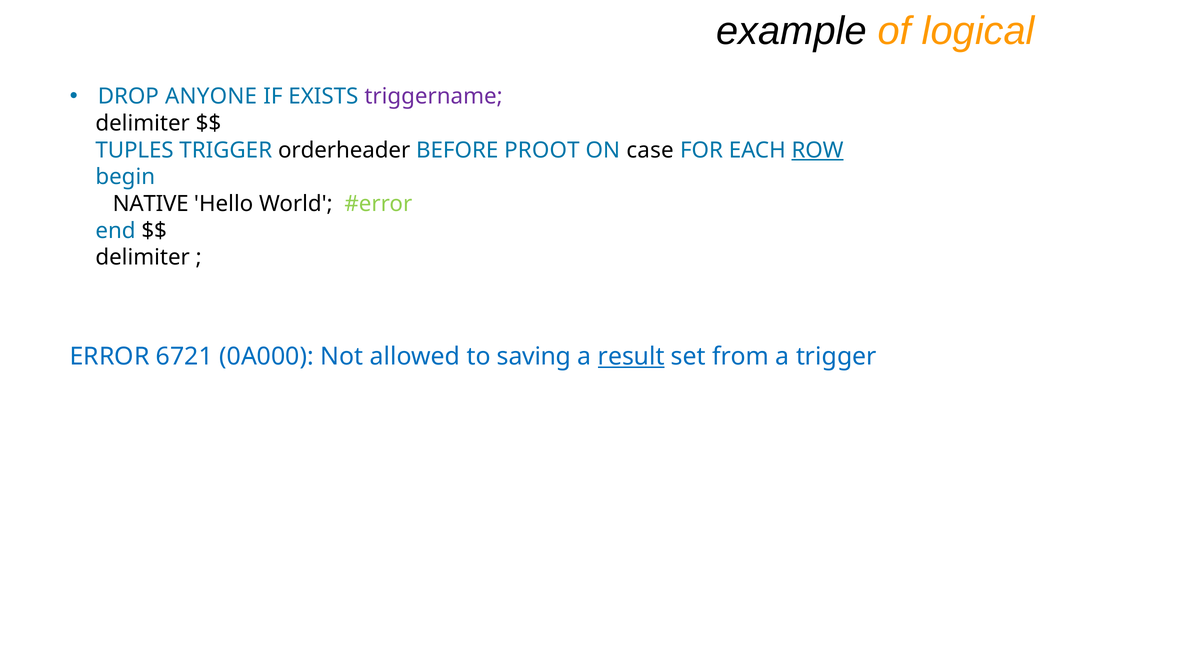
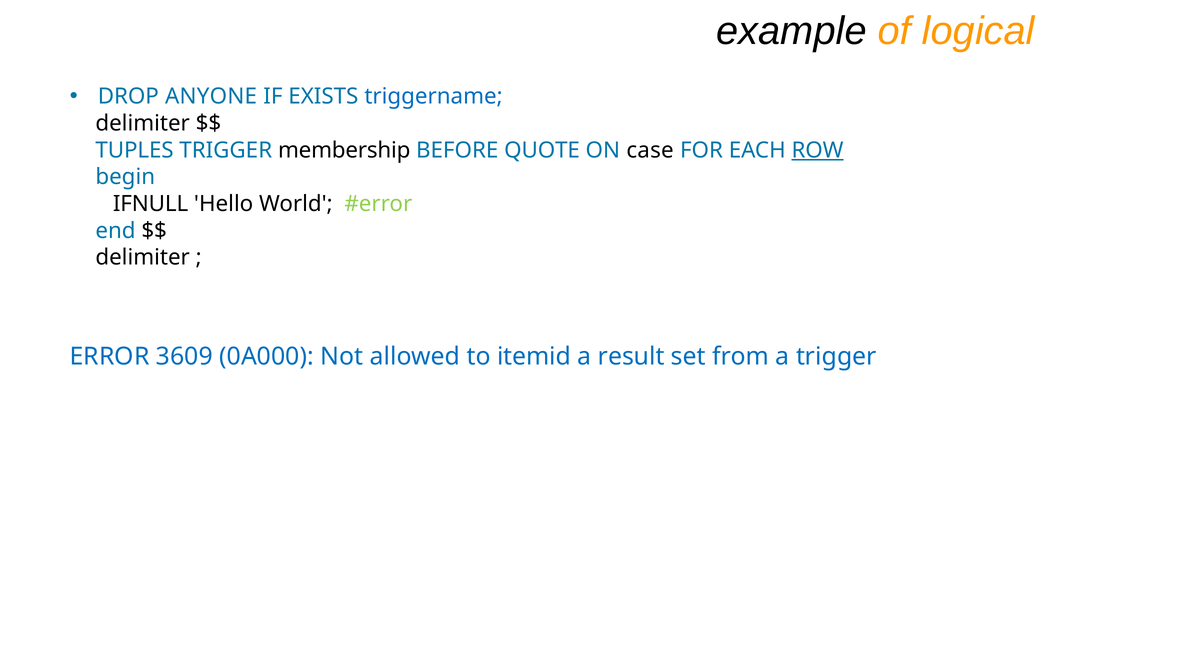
triggername colour: purple -> blue
orderheader: orderheader -> membership
PROOT: PROOT -> QUOTE
NATIVE: NATIVE -> IFNULL
6721: 6721 -> 3609
saving: saving -> itemid
result underline: present -> none
